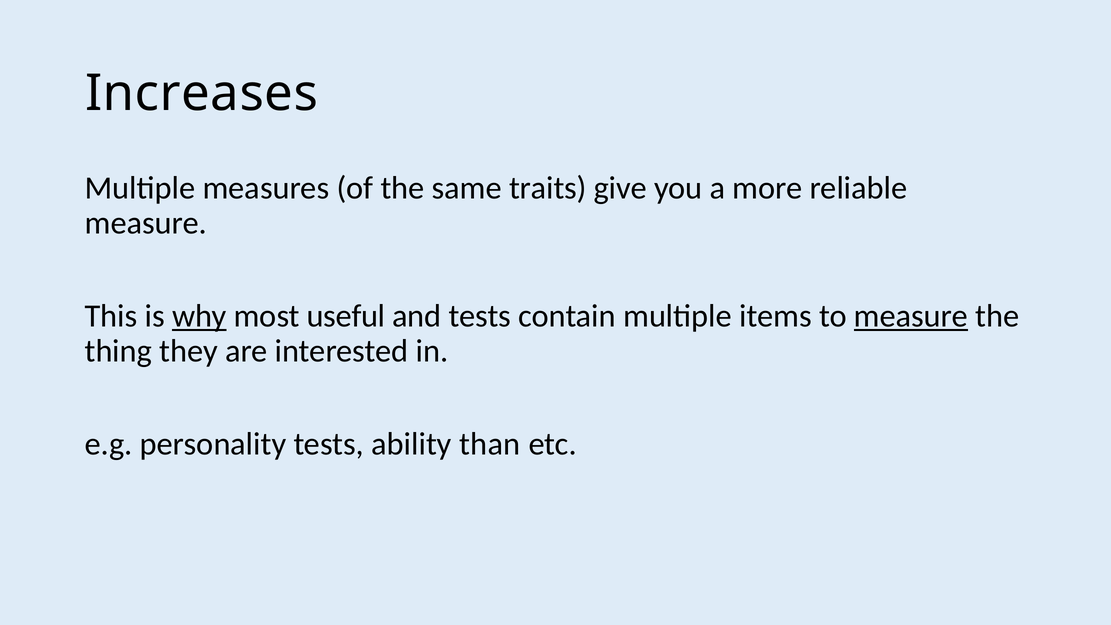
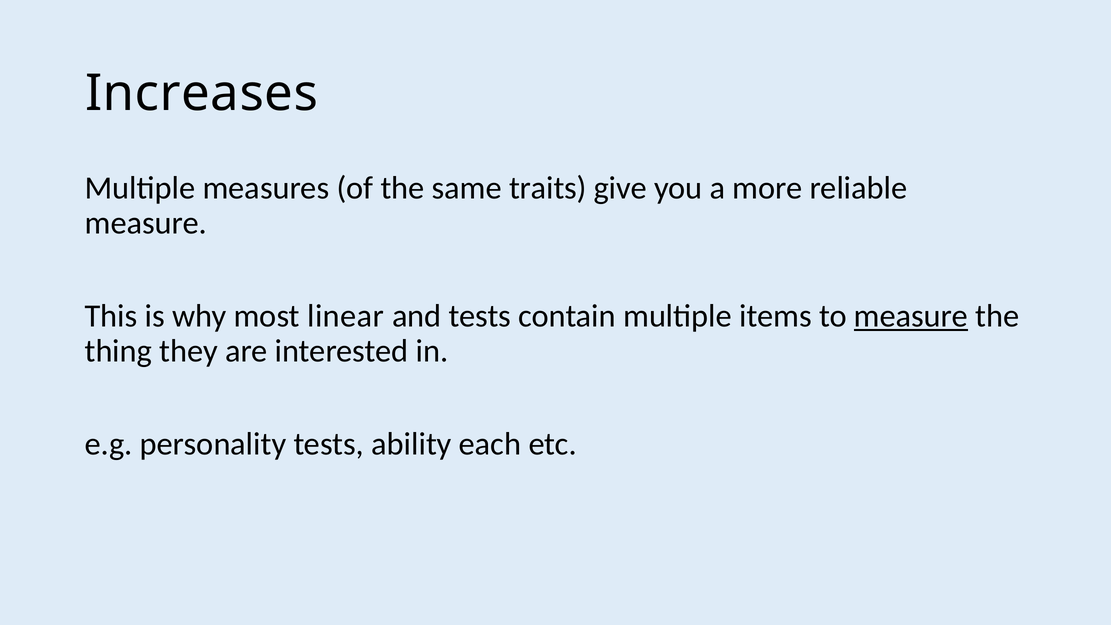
why underline: present -> none
useful: useful -> linear
than: than -> each
